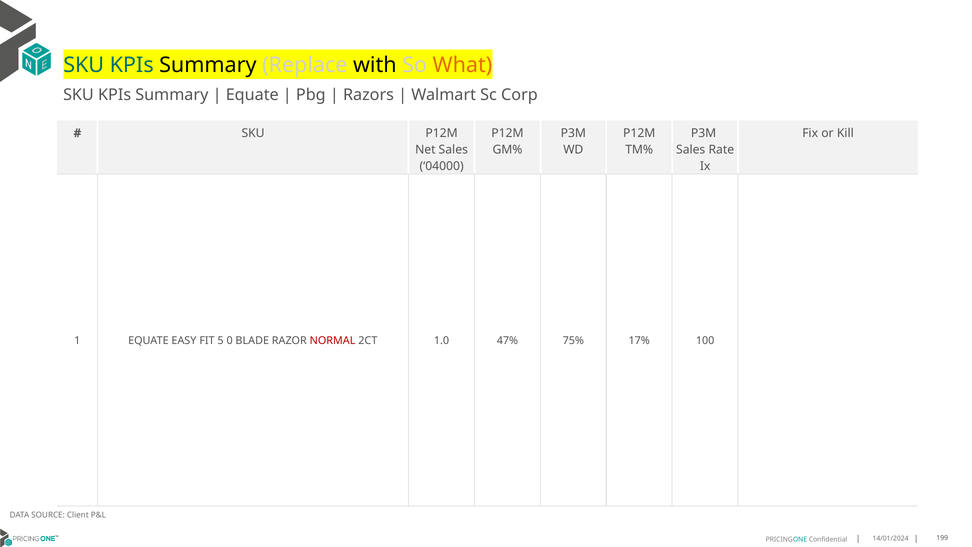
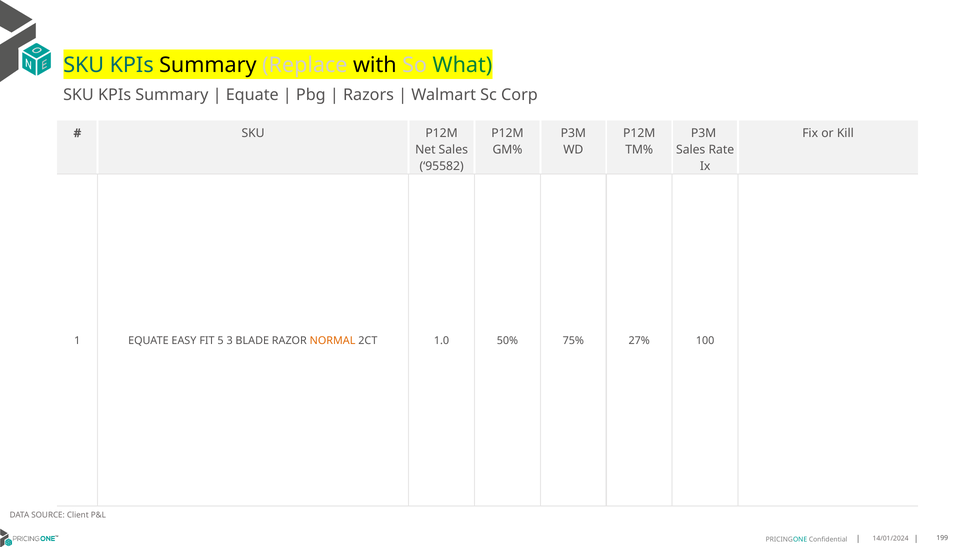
What colour: orange -> green
04000: 04000 -> 95582
0: 0 -> 3
NORMAL colour: red -> orange
47%: 47% -> 50%
17%: 17% -> 27%
